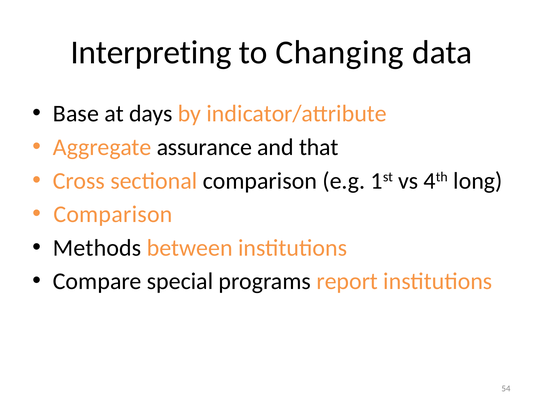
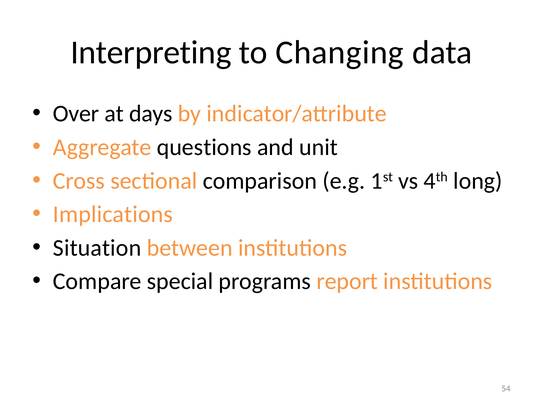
Base: Base -> Over
assurance: assurance -> questions
that: that -> unit
Comparison at (113, 214): Comparison -> Implications
Methods: Methods -> Situation
